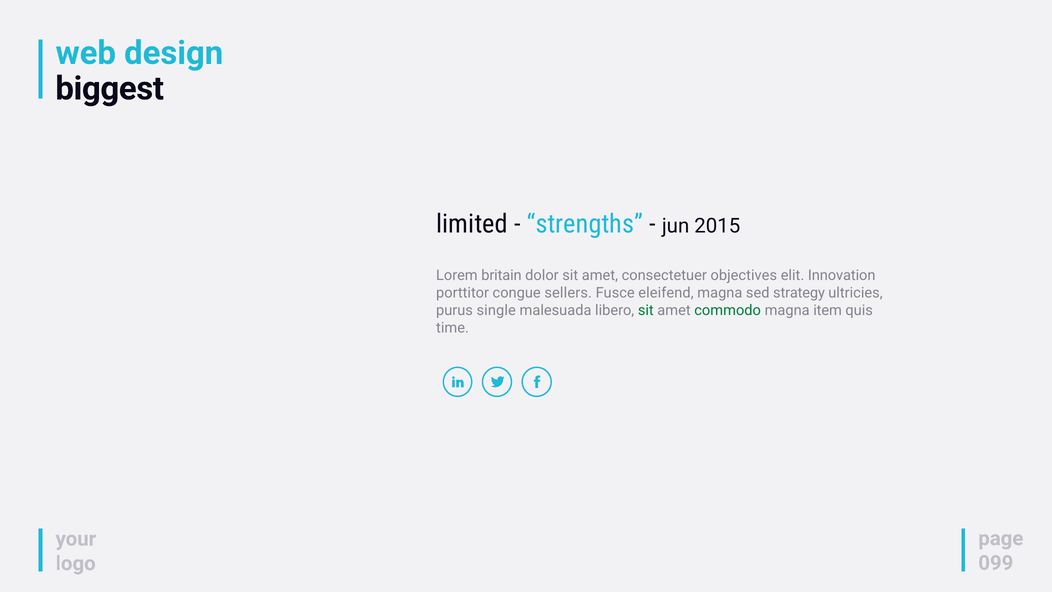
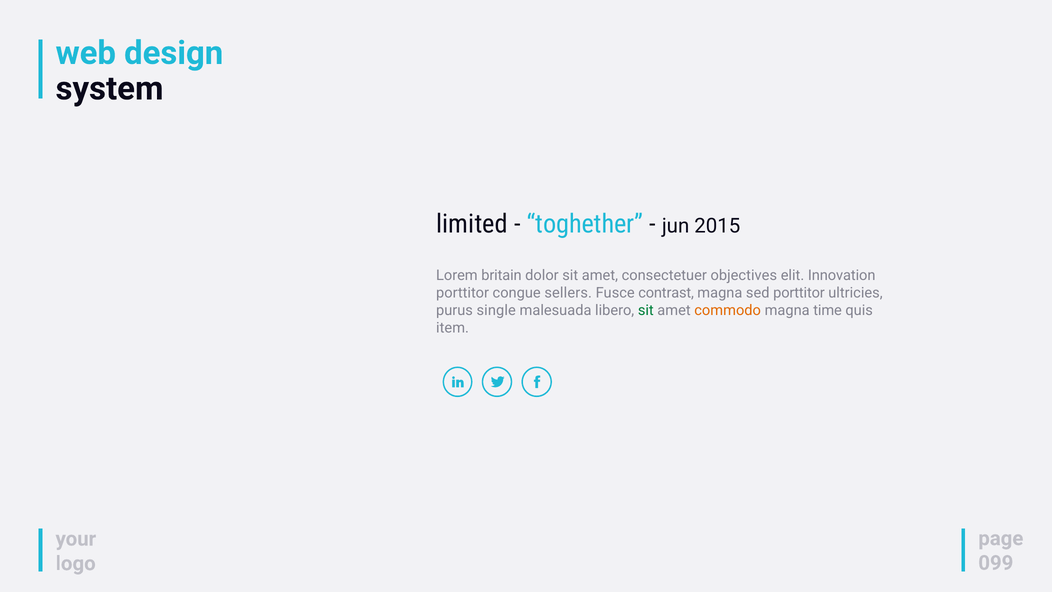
biggest: biggest -> system
strengths: strengths -> toghether
eleifend: eleifend -> contrast
sed strategy: strategy -> porttitor
commodo colour: green -> orange
item: item -> time
time: time -> item
